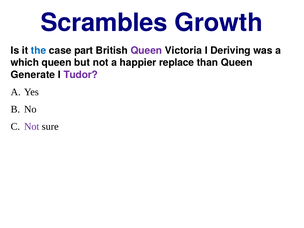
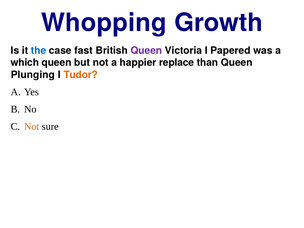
Scrambles: Scrambles -> Whopping
part: part -> fast
Deriving: Deriving -> Papered
Generate: Generate -> Plunging
Tudor colour: purple -> orange
Not at (32, 126) colour: purple -> orange
